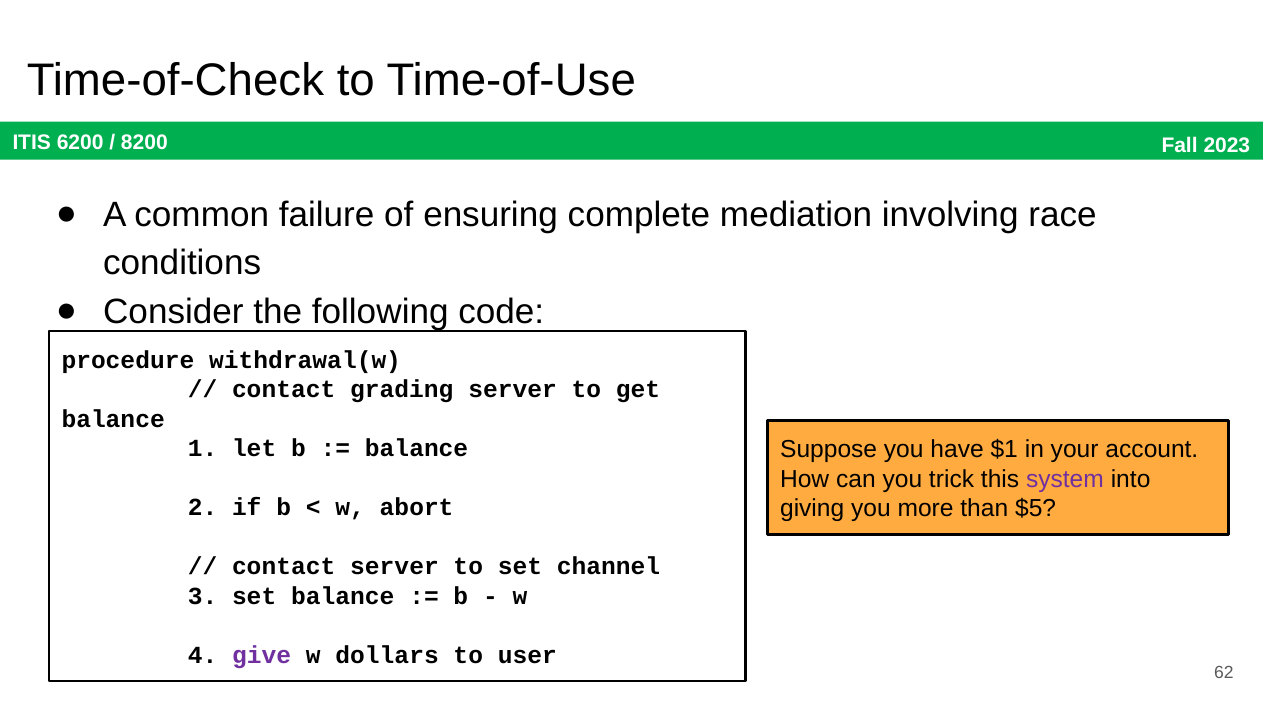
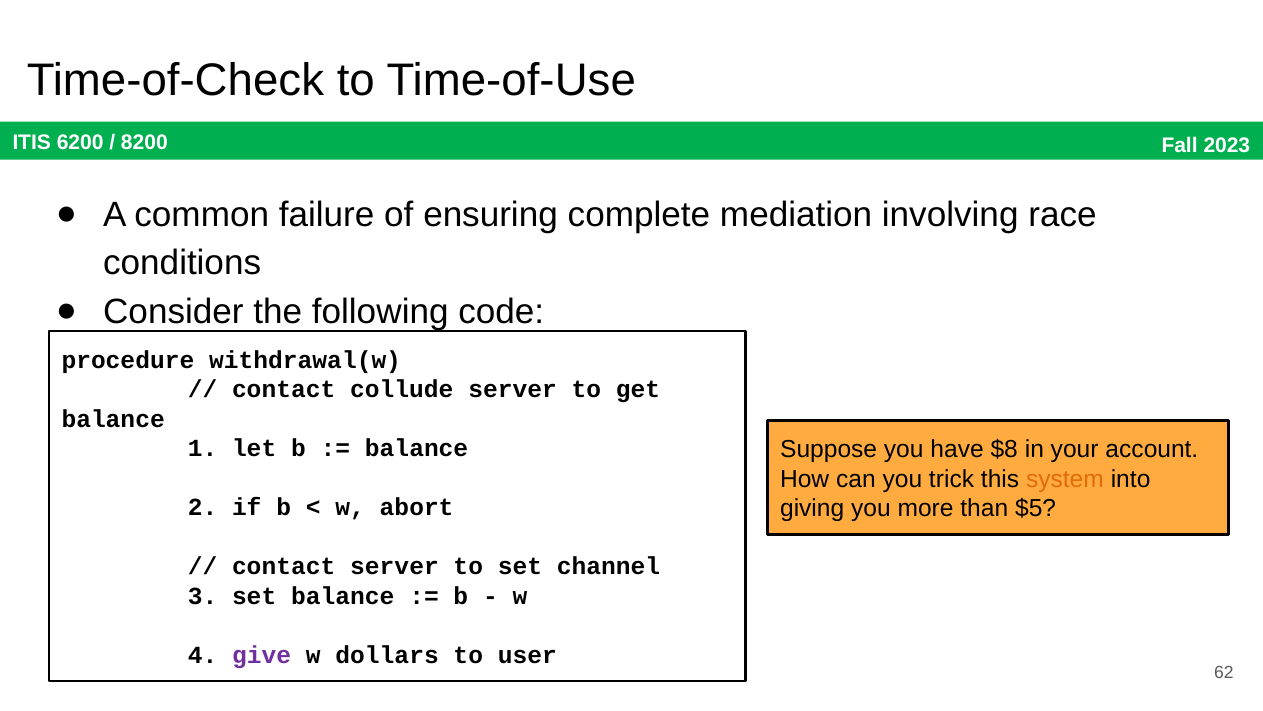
grading: grading -> collude
$1: $1 -> $8
system colour: purple -> orange
